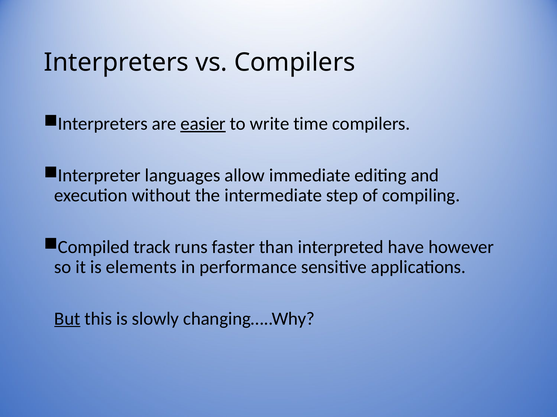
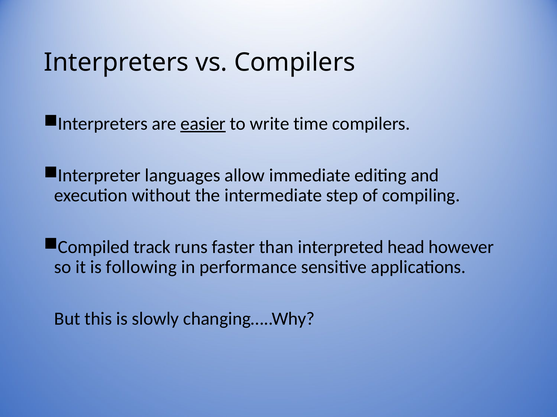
have: have -> head
elements: elements -> following
But underline: present -> none
